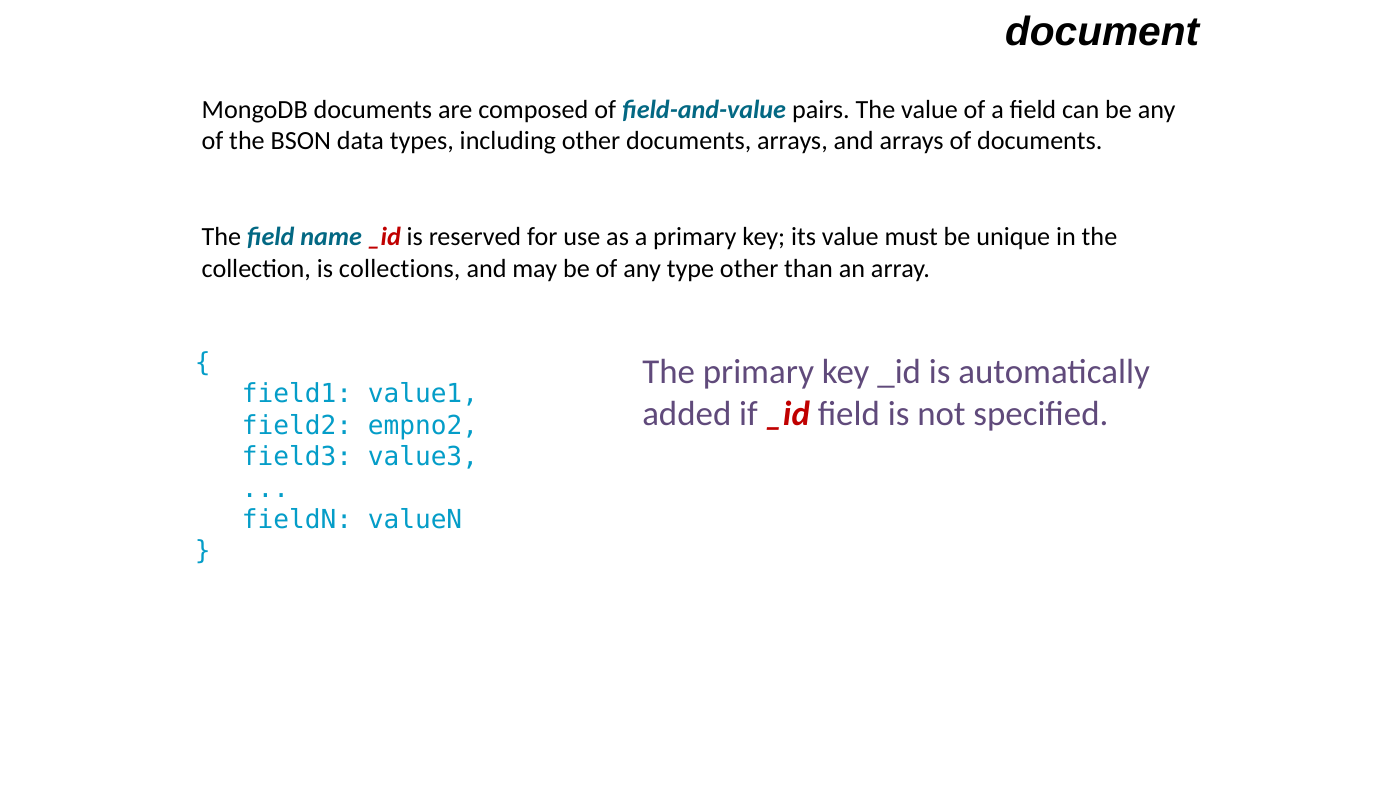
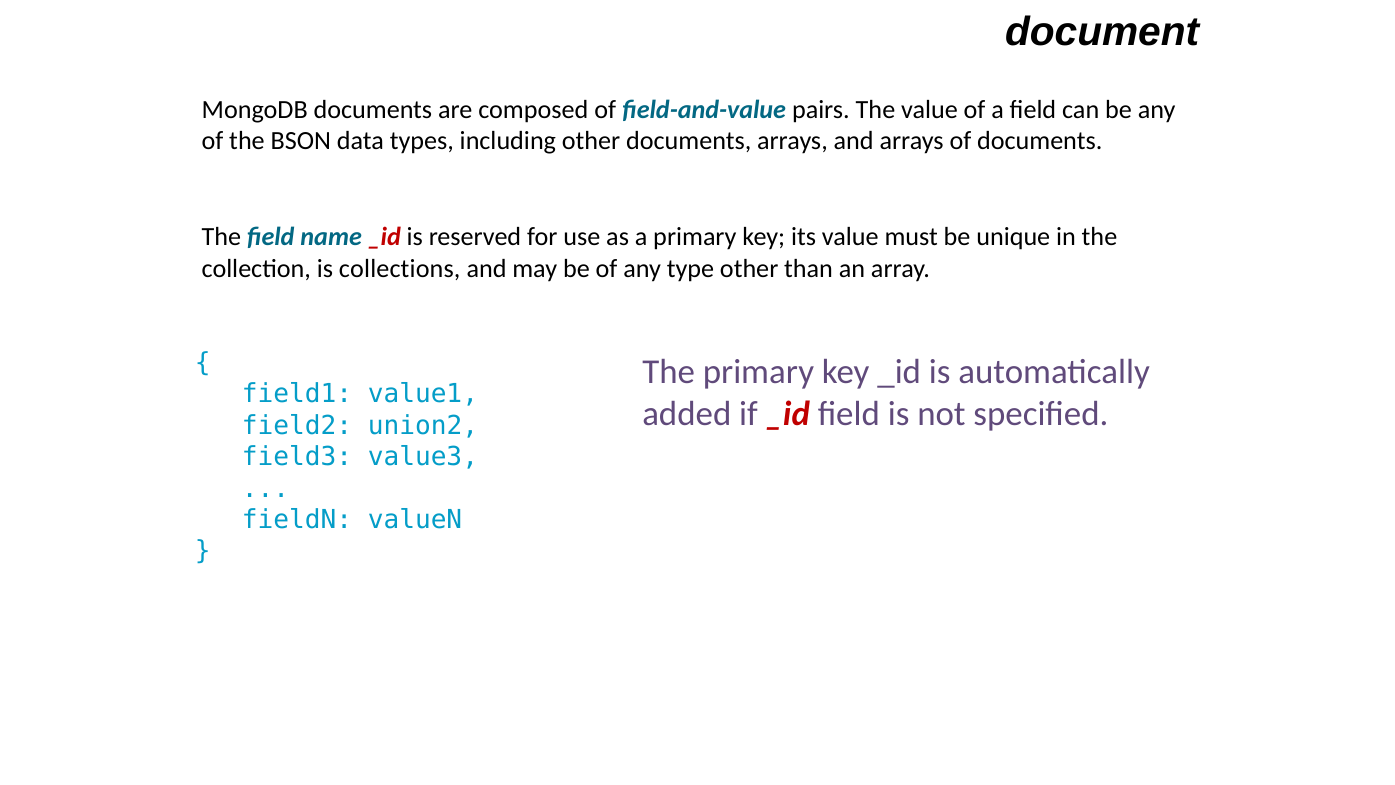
empno2: empno2 -> union2
